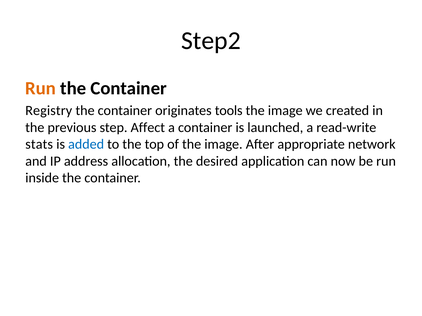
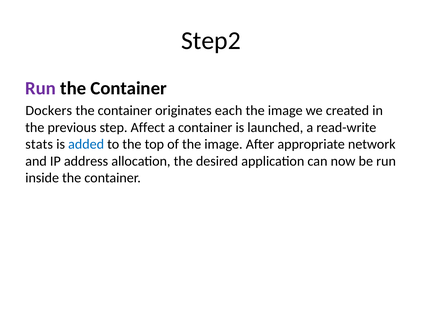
Run at (41, 89) colour: orange -> purple
Registry: Registry -> Dockers
tools: tools -> each
